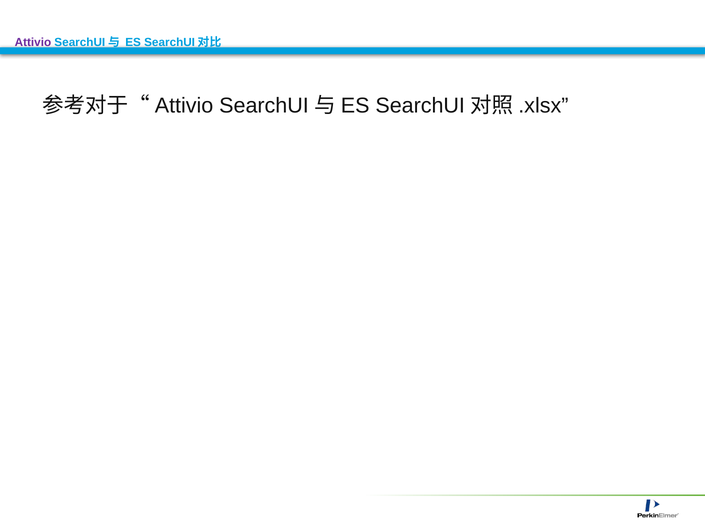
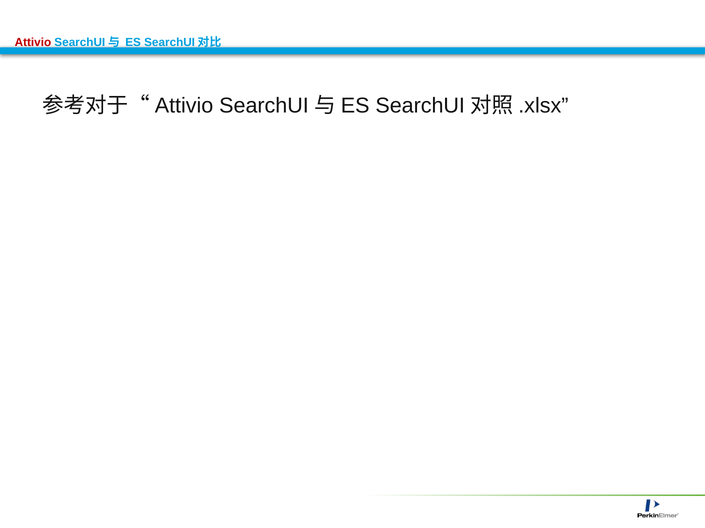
Attivio colour: purple -> red
